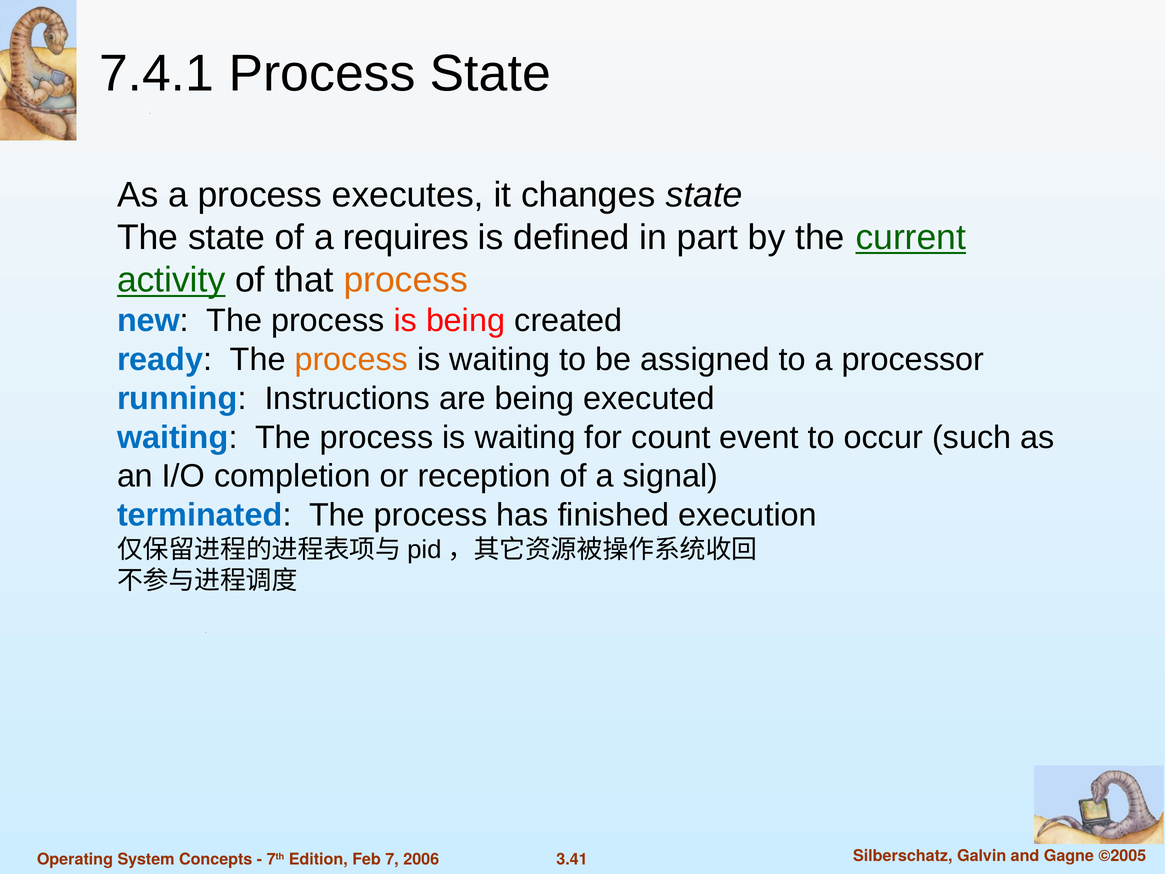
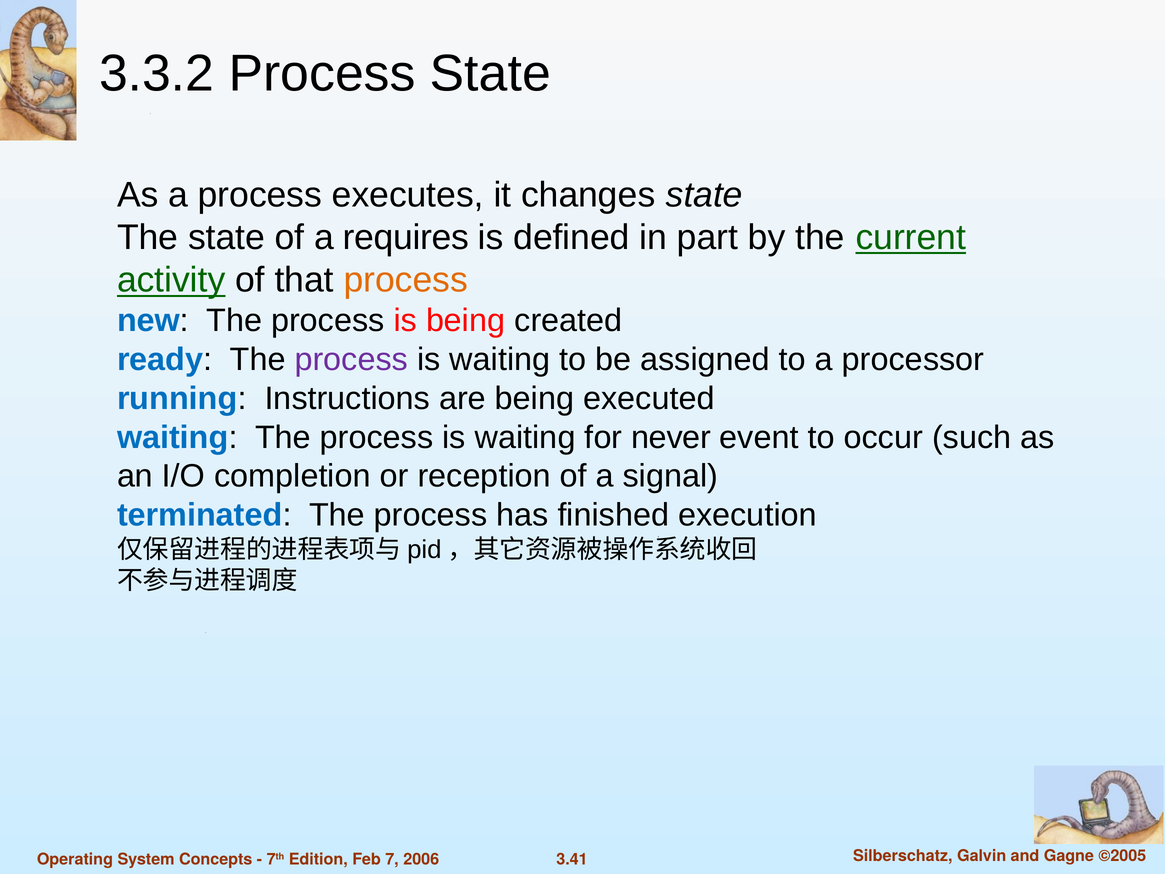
7.4.1: 7.4.1 -> 3.3.2
process at (351, 359) colour: orange -> purple
count: count -> never
